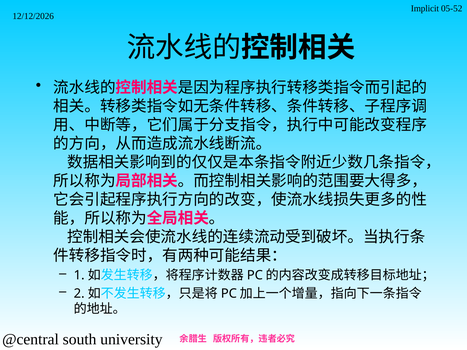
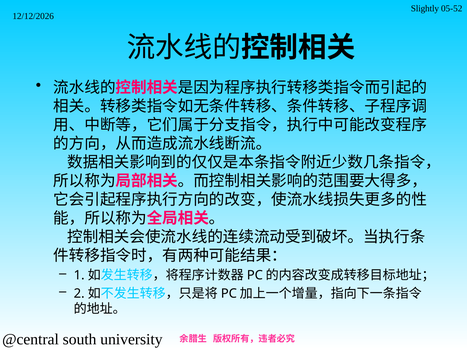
Implicit: Implicit -> Slightly
